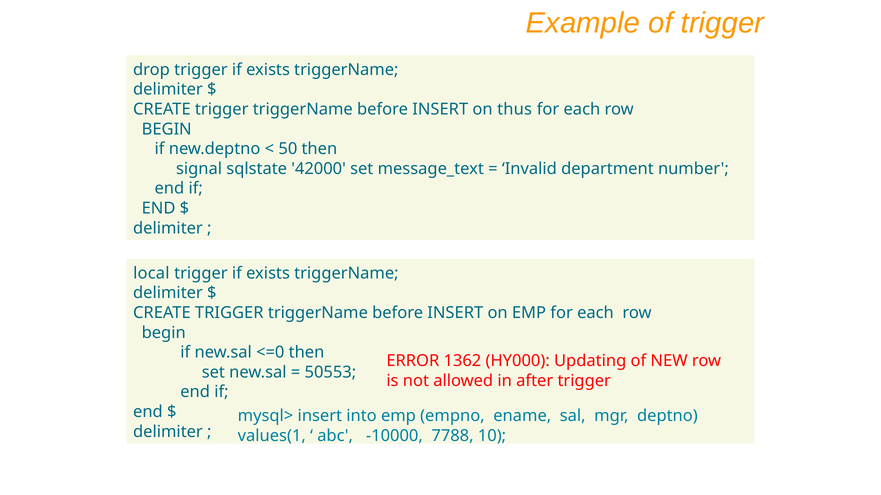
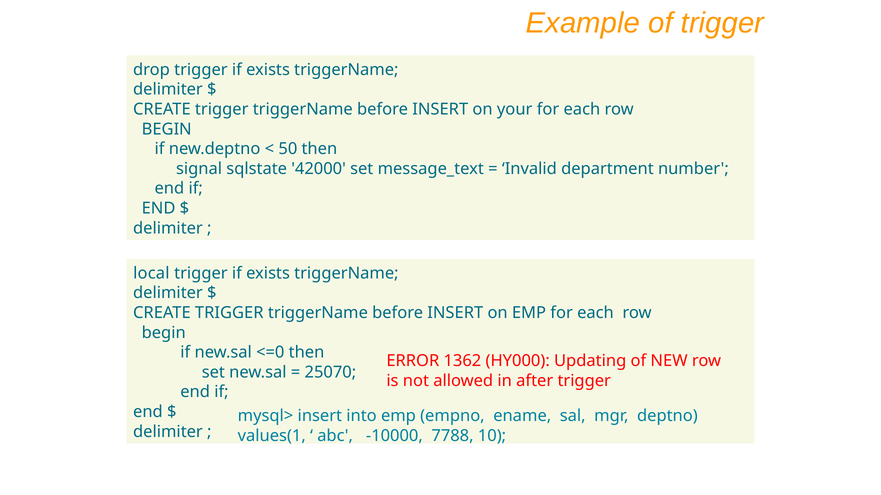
thus: thus -> your
50553: 50553 -> 25070
